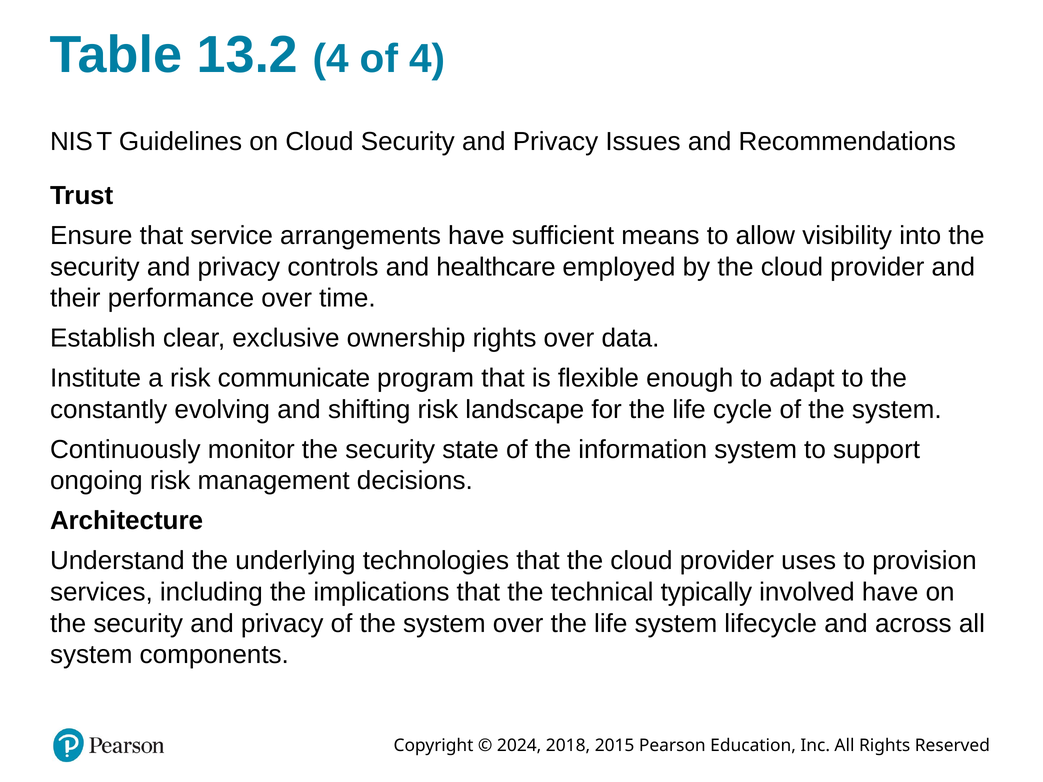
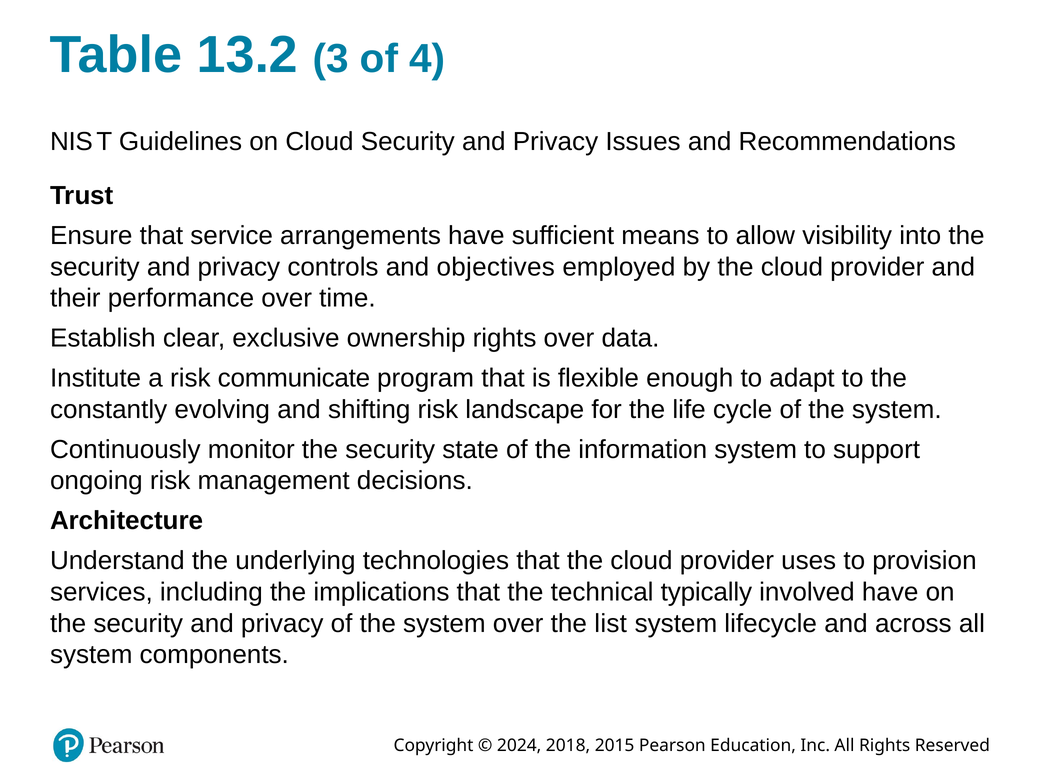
13.2 4: 4 -> 3
healthcare: healthcare -> objectives
over the life: life -> list
